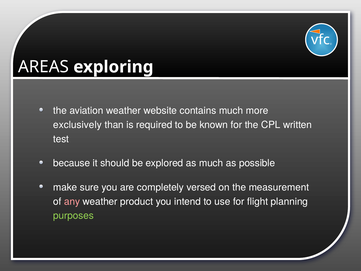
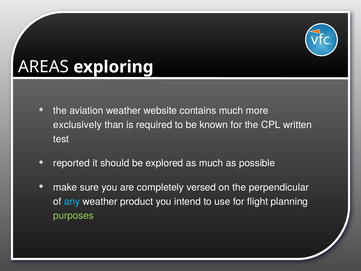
because: because -> reported
measurement: measurement -> perpendicular
any colour: pink -> light blue
